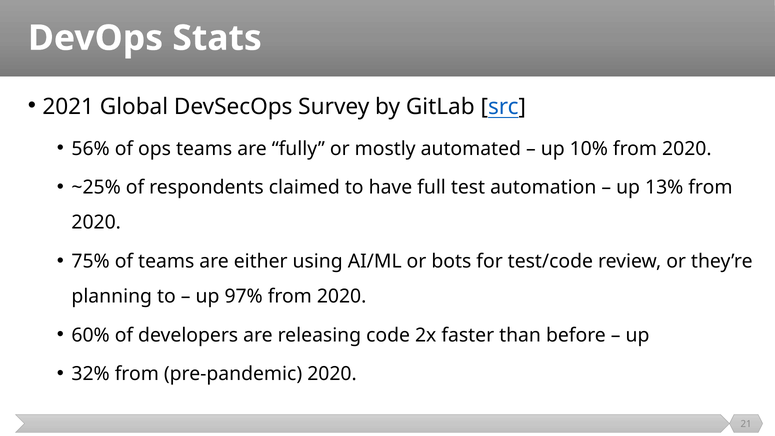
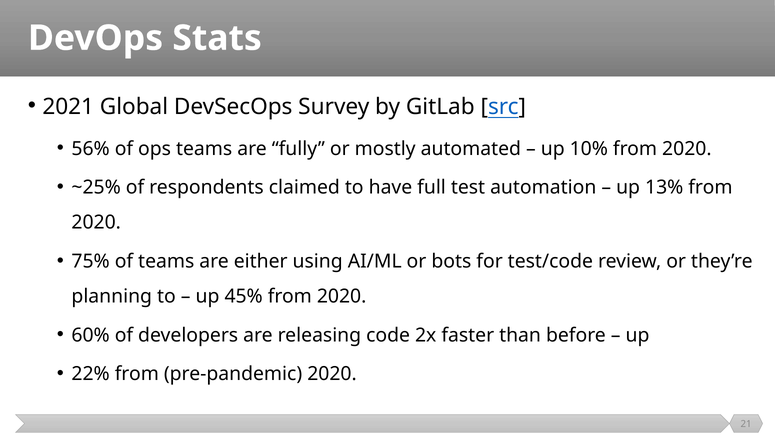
97%: 97% -> 45%
32%: 32% -> 22%
